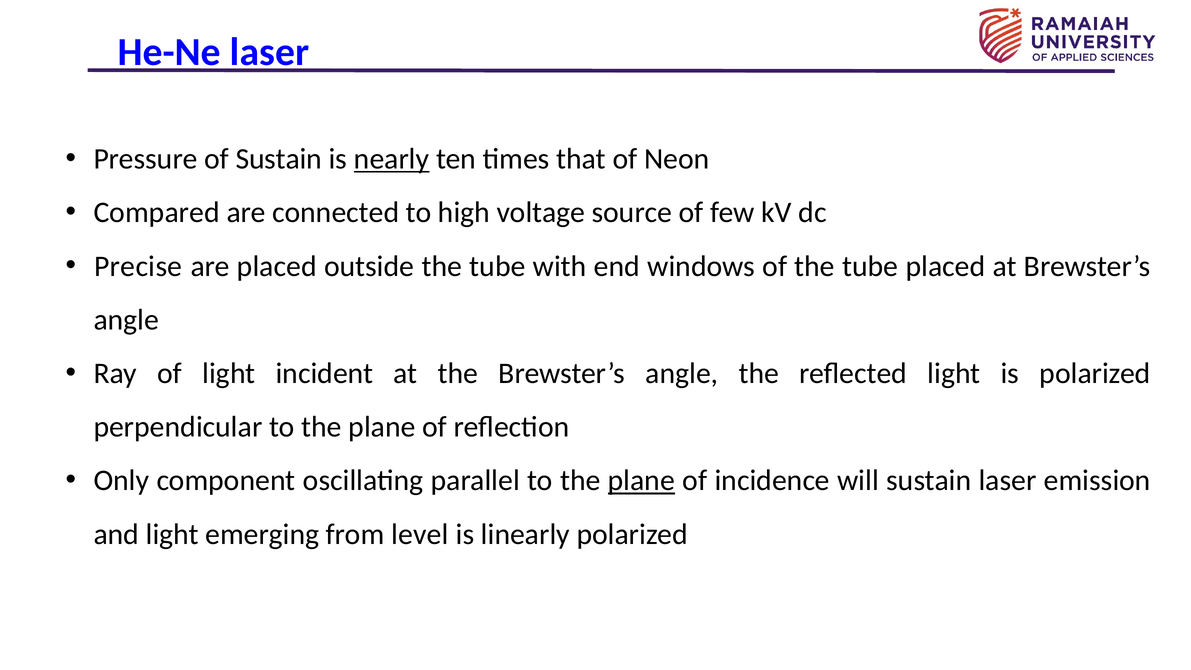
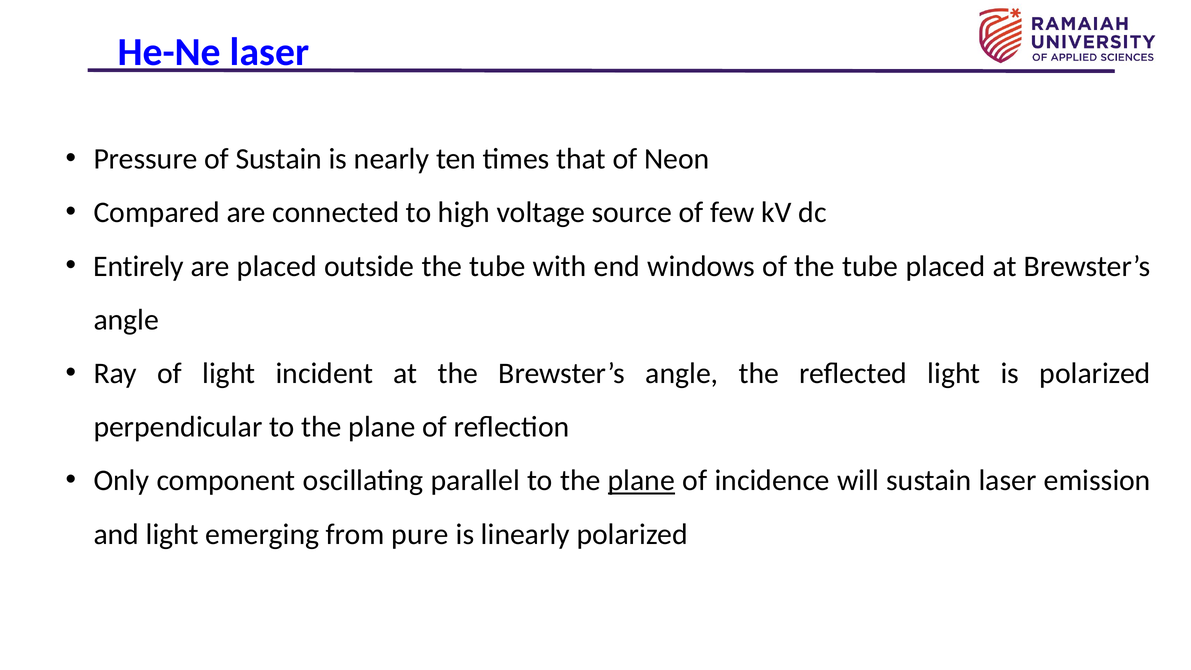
nearly underline: present -> none
Precise: Precise -> Entirely
level: level -> pure
